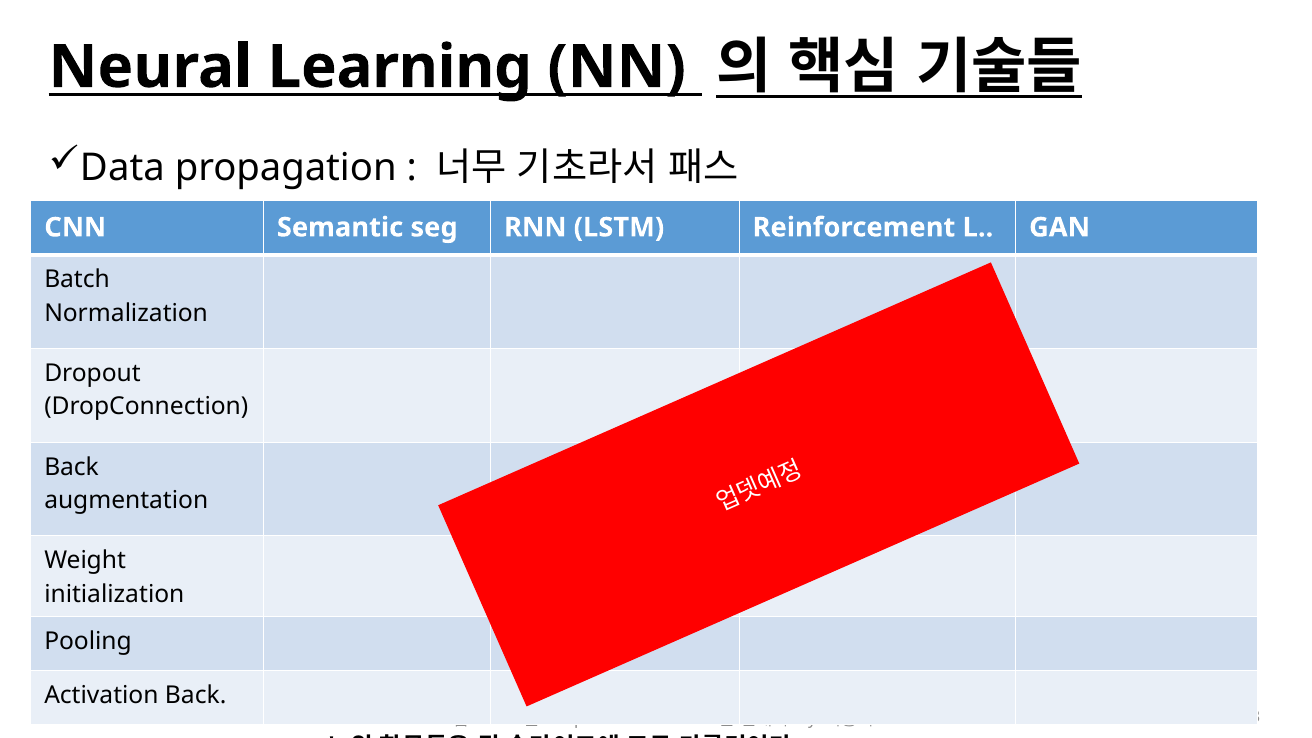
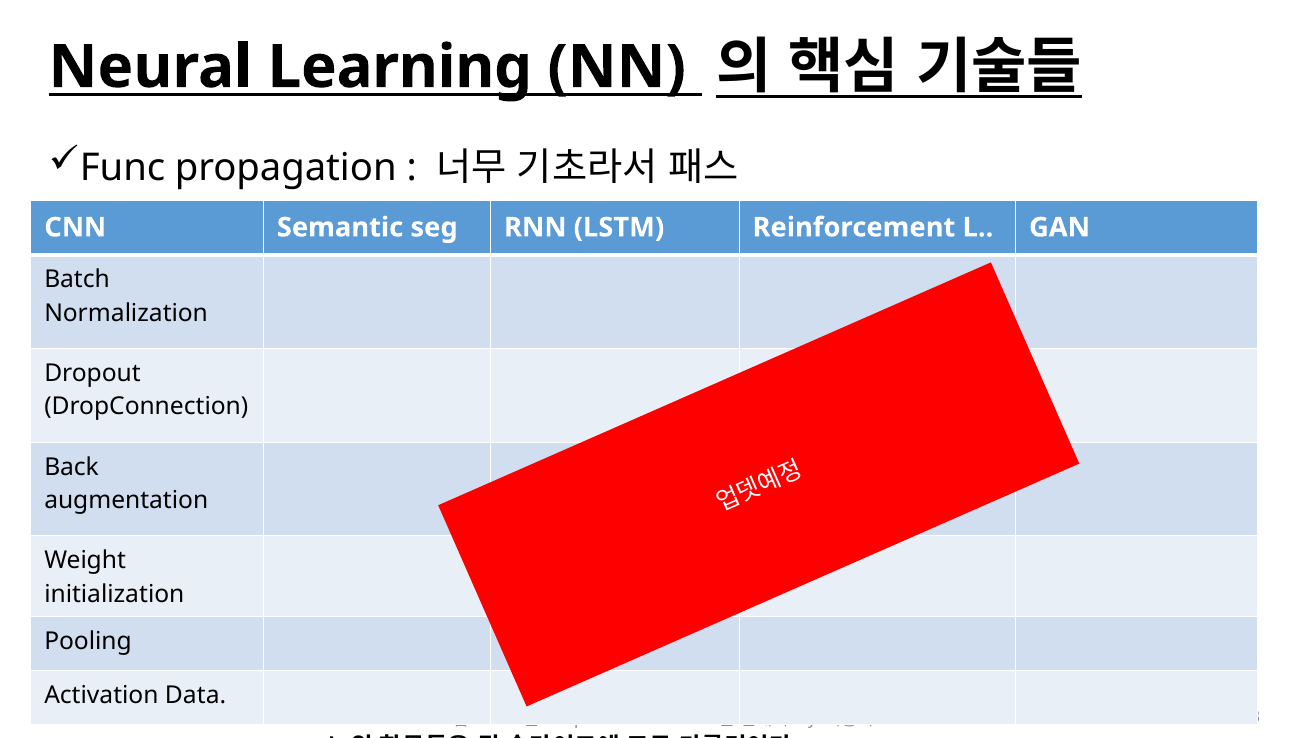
Data: Data -> Func
Activation Back: Back -> Data
